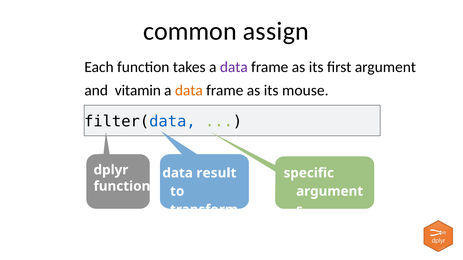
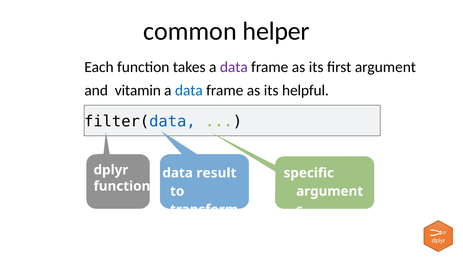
assign: assign -> helper
data at (189, 90) colour: orange -> blue
mouse: mouse -> helpful
